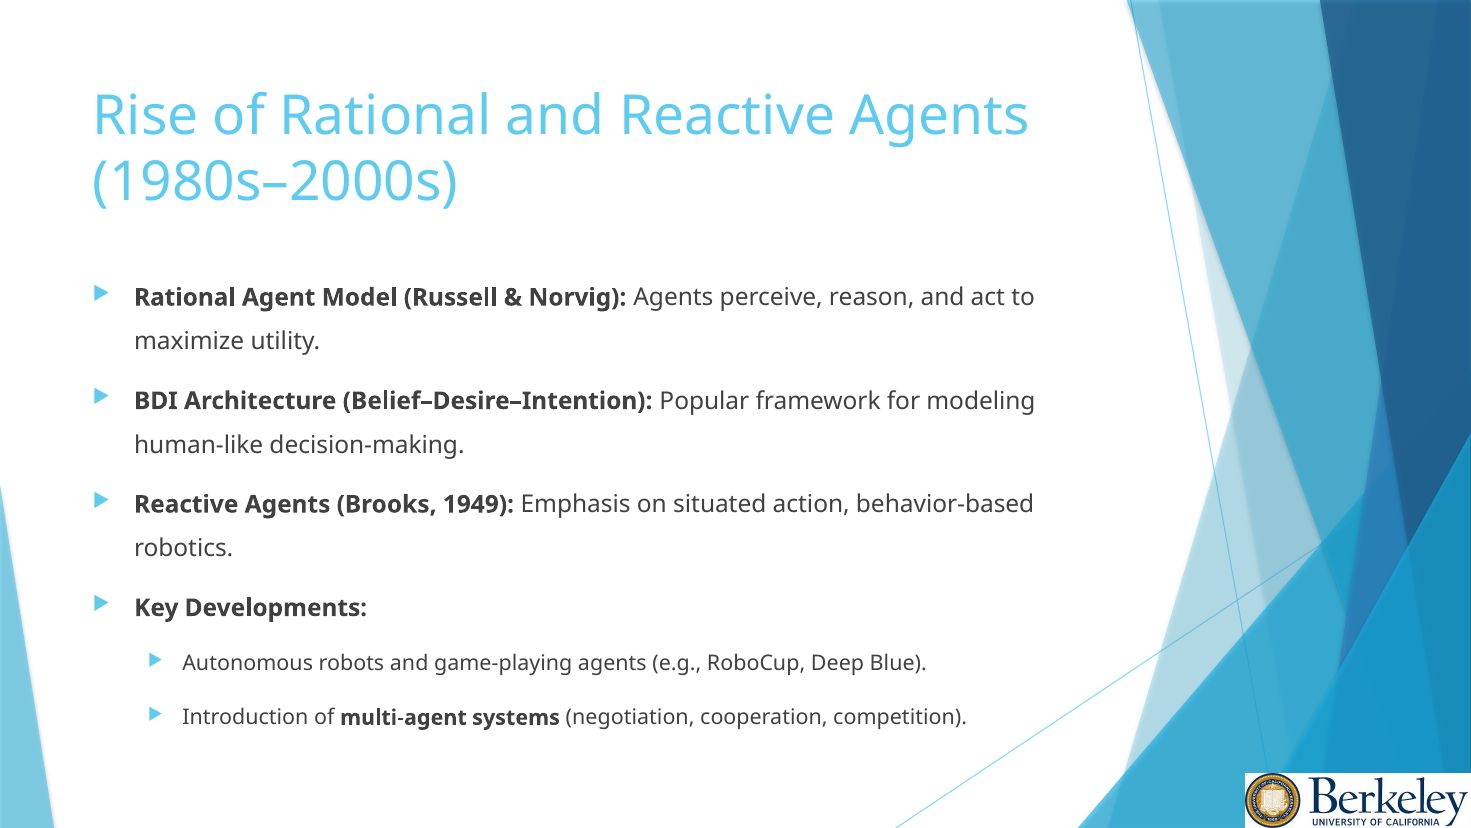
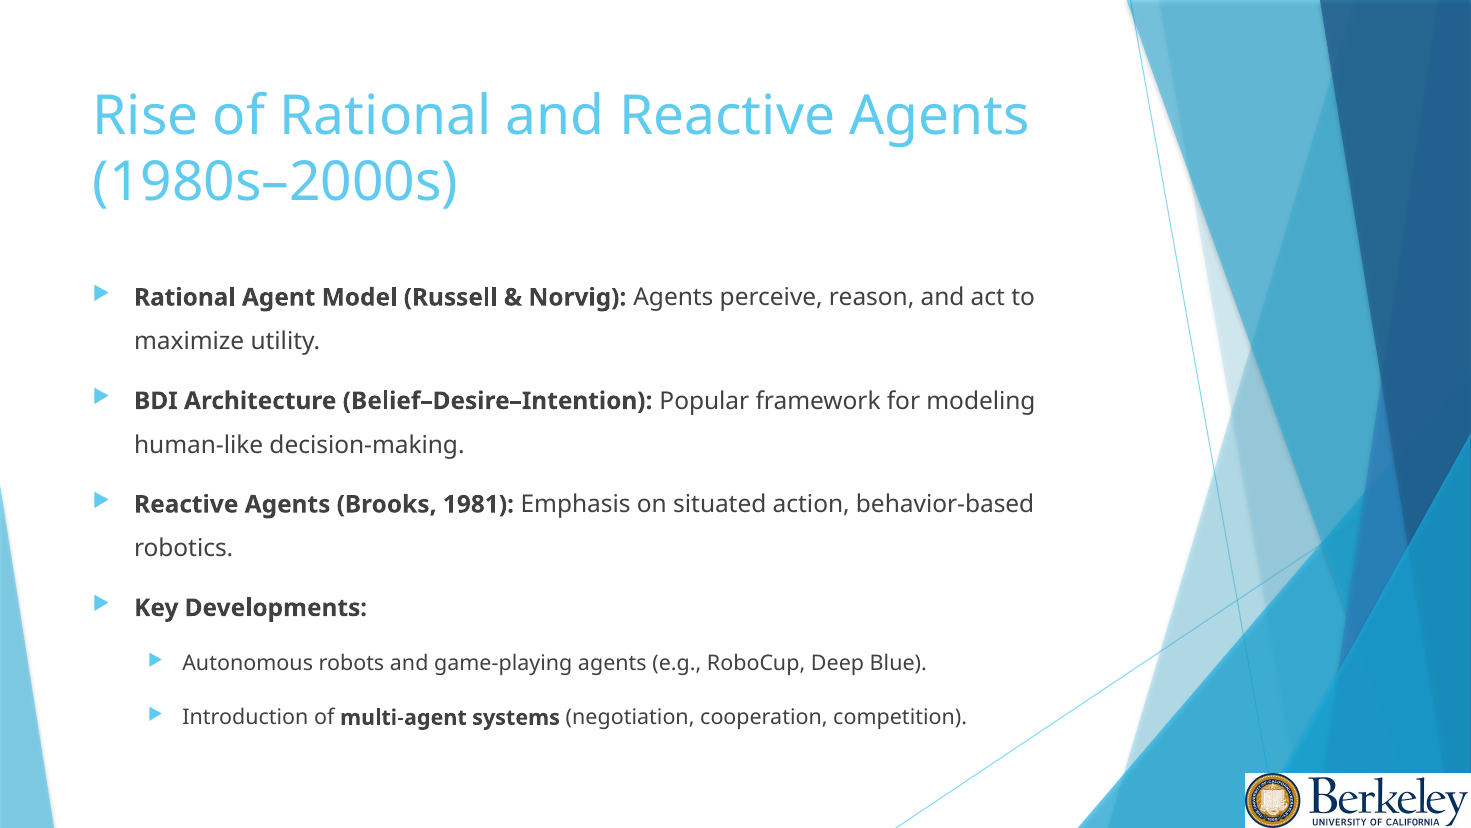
1949: 1949 -> 1981
